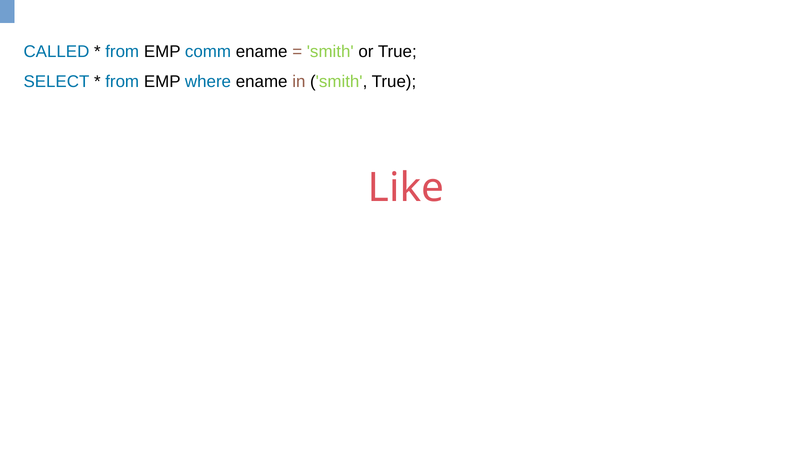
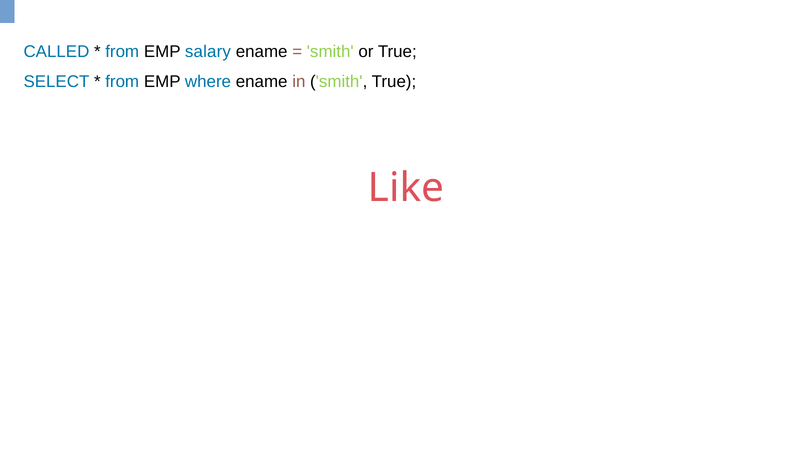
comm: comm -> salary
